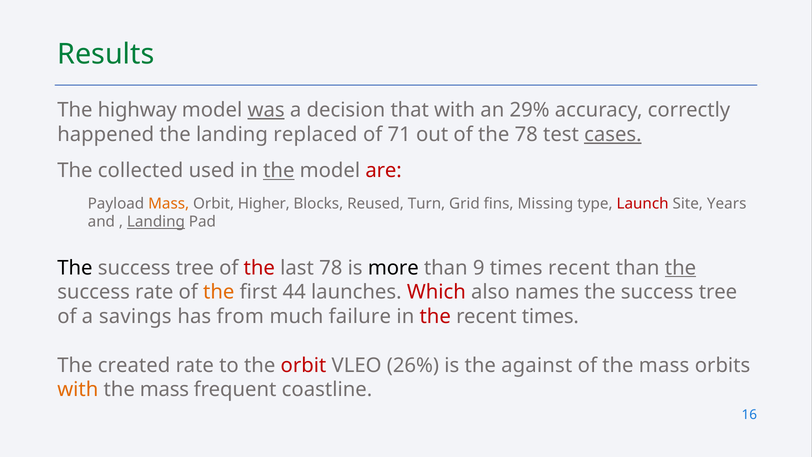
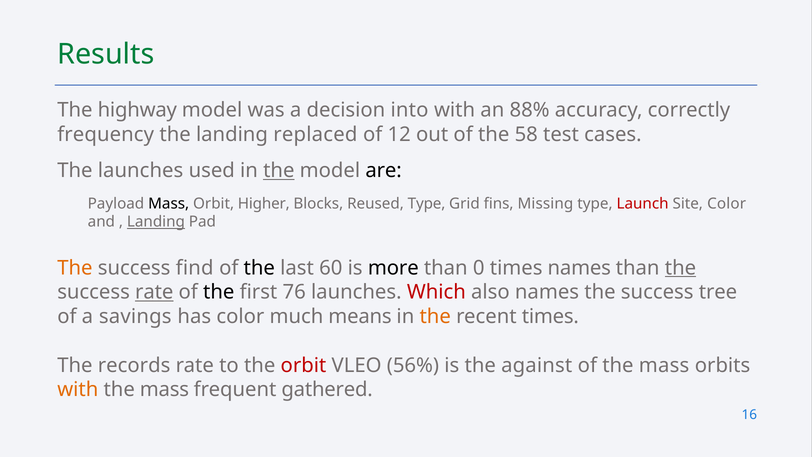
was underline: present -> none
that: that -> into
29%: 29% -> 88%
happened: happened -> frequency
71: 71 -> 12
the 78: 78 -> 58
cases underline: present -> none
The collected: collected -> launches
are colour: red -> black
Mass at (169, 203) colour: orange -> black
Reused Turn: Turn -> Type
Site Years: Years -> Color
The at (75, 268) colour: black -> orange
tree at (195, 268): tree -> find
the at (259, 268) colour: red -> black
last 78: 78 -> 60
9: 9 -> 0
times recent: recent -> names
rate at (154, 292) underline: none -> present
the at (219, 292) colour: orange -> black
44: 44 -> 76
has from: from -> color
failure: failure -> means
the at (435, 316) colour: red -> orange
created: created -> records
26%: 26% -> 56%
coastline: coastline -> gathered
